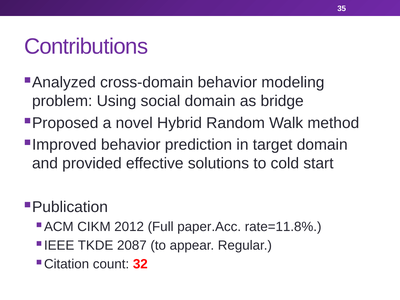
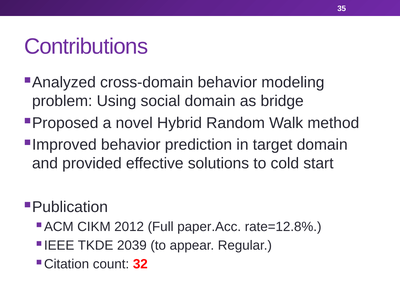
rate=11.8%: rate=11.8% -> rate=12.8%
2087: 2087 -> 2039
